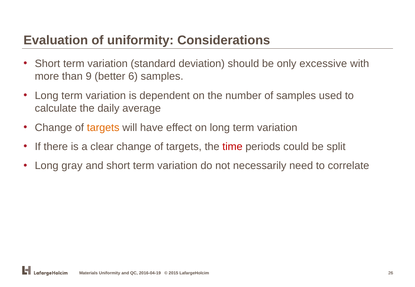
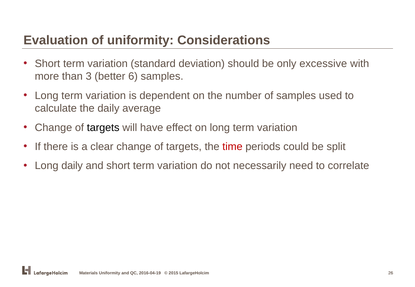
9: 9 -> 3
targets at (103, 128) colour: orange -> black
Long gray: gray -> daily
